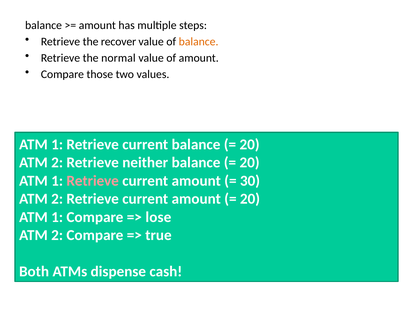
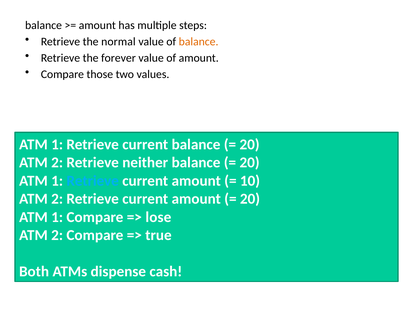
recover: recover -> normal
normal: normal -> forever
Retrieve at (93, 181) colour: pink -> light blue
30: 30 -> 10
